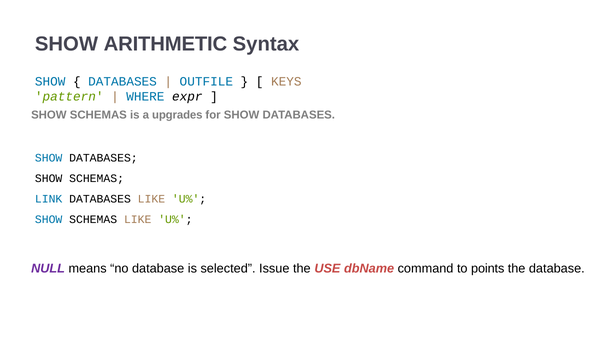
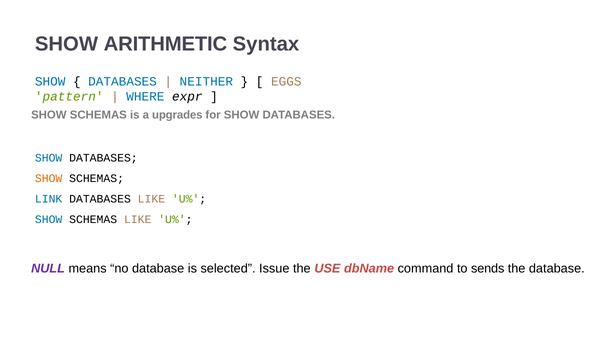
OUTFILE: OUTFILE -> NEITHER
KEYS: KEYS -> EGGS
SHOW at (49, 178) colour: black -> orange
points: points -> sends
